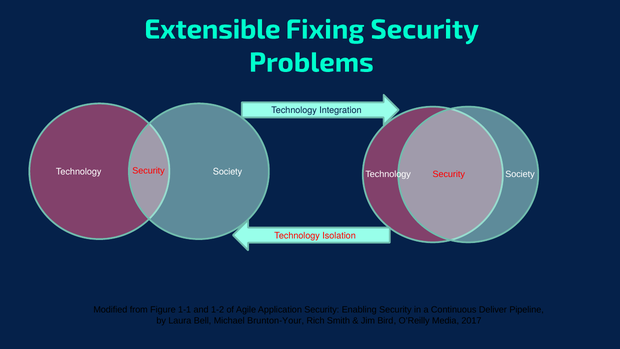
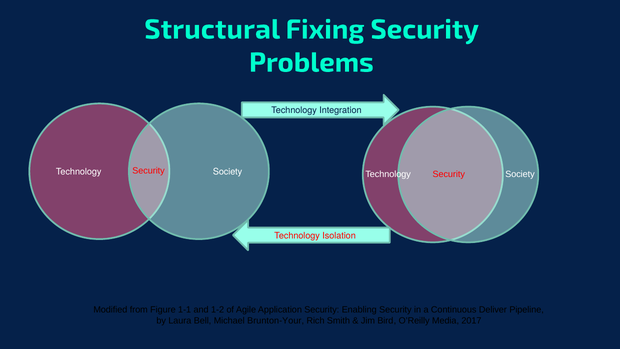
Extensible: Extensible -> Structural
